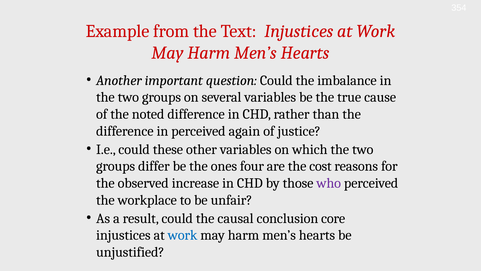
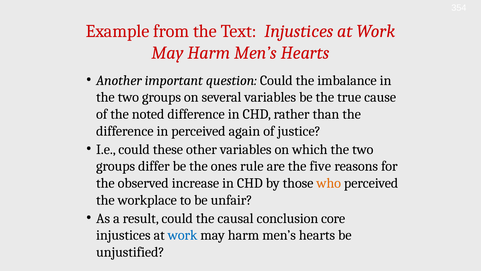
four: four -> rule
cost: cost -> five
who colour: purple -> orange
